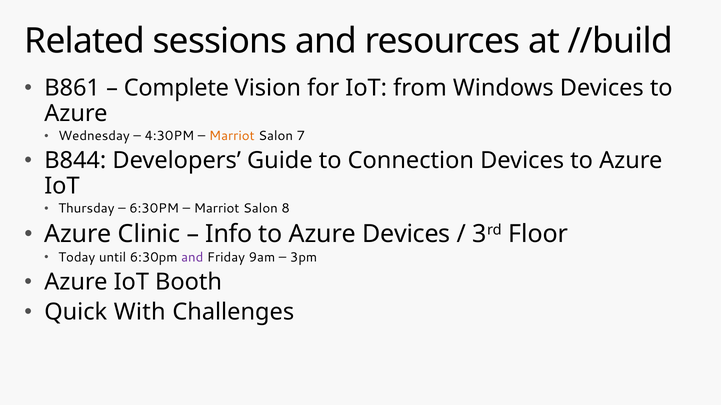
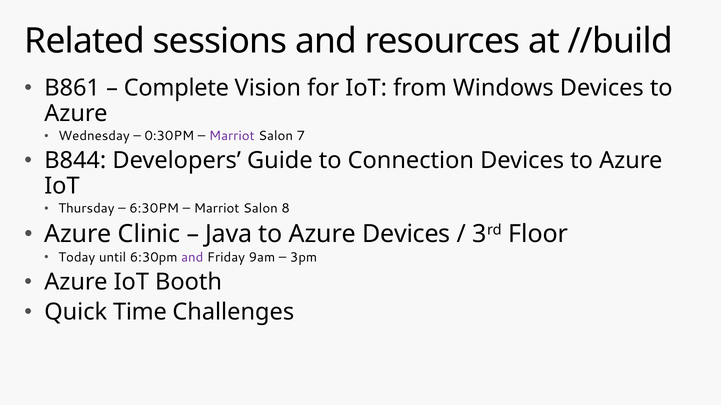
4:30PM: 4:30PM -> 0:30PM
Marriot at (232, 136) colour: orange -> purple
Info: Info -> Java
With: With -> Time
